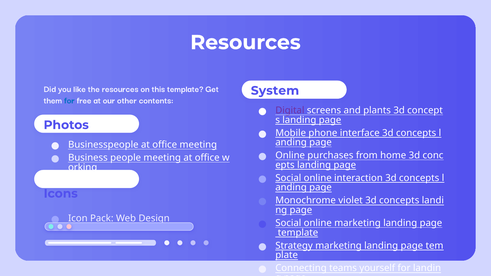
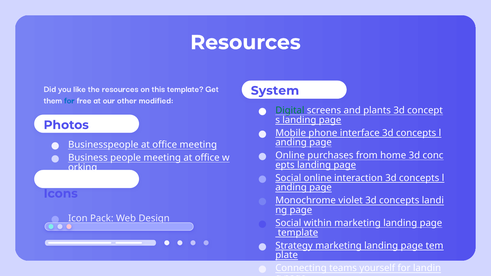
contents: contents -> modified
Digital colour: purple -> green
online at (318, 223): online -> within
